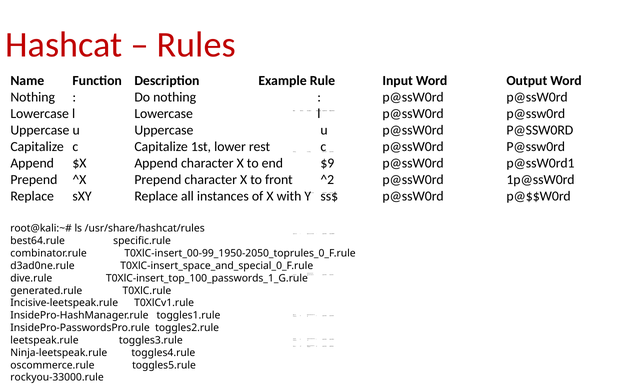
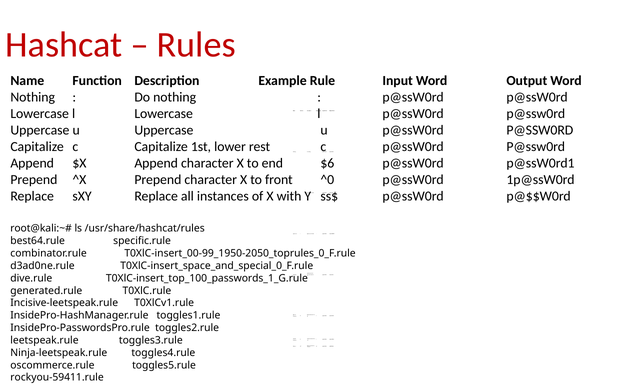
$9: $9 -> $6
^2: ^2 -> ^0
rockyou-33000.rule: rockyou-33000.rule -> rockyou-59411.rule
